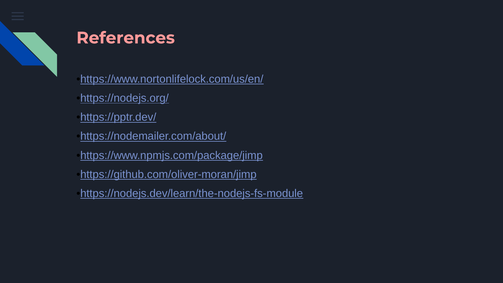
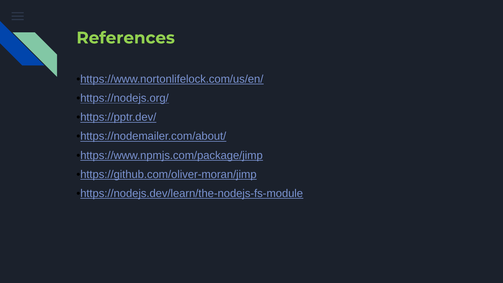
References colour: pink -> light green
